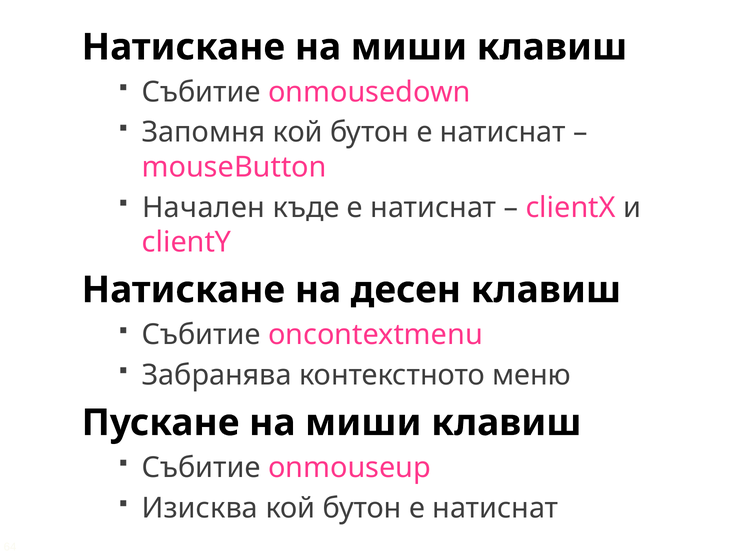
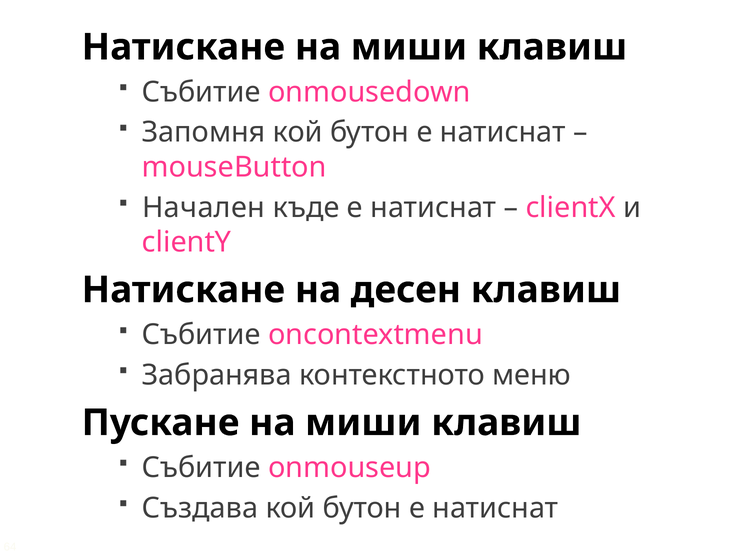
Изисква: Изисква -> Създава
